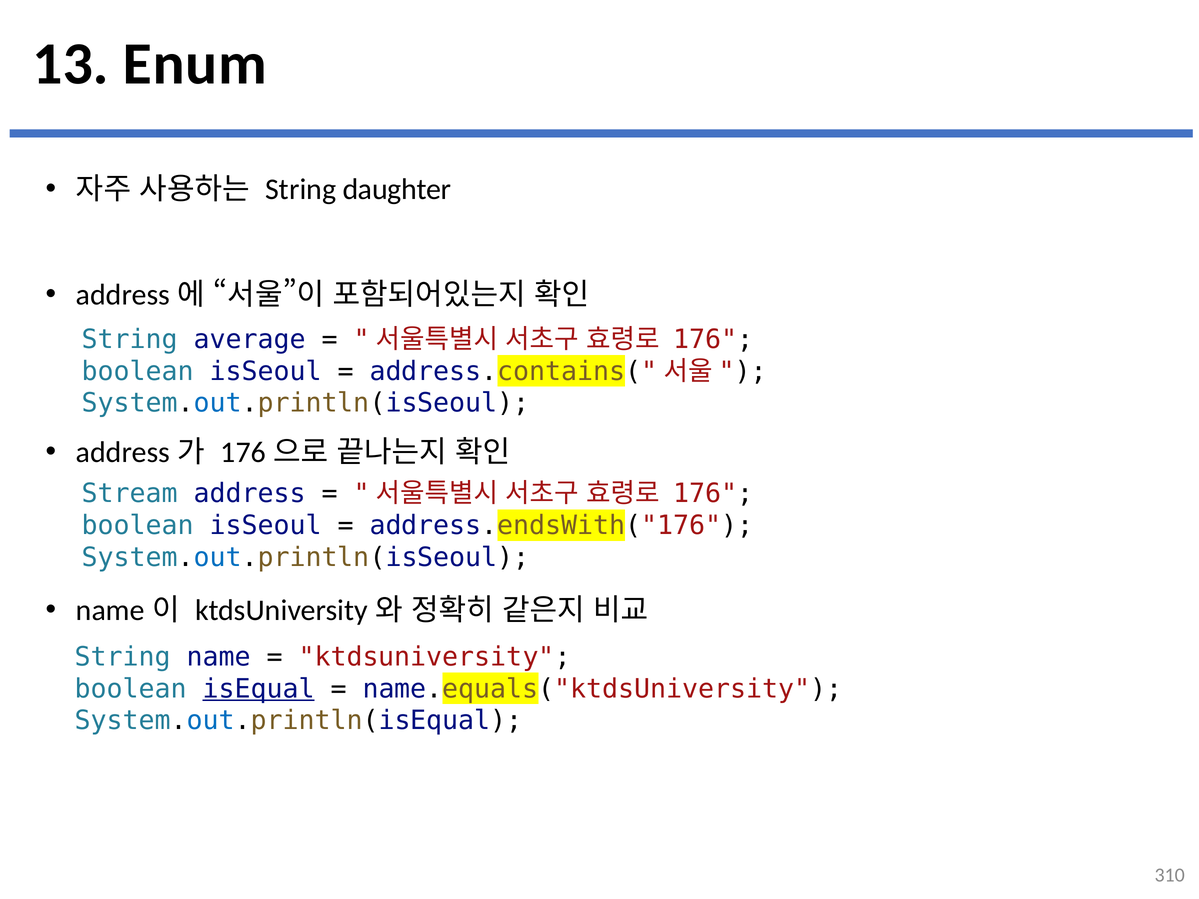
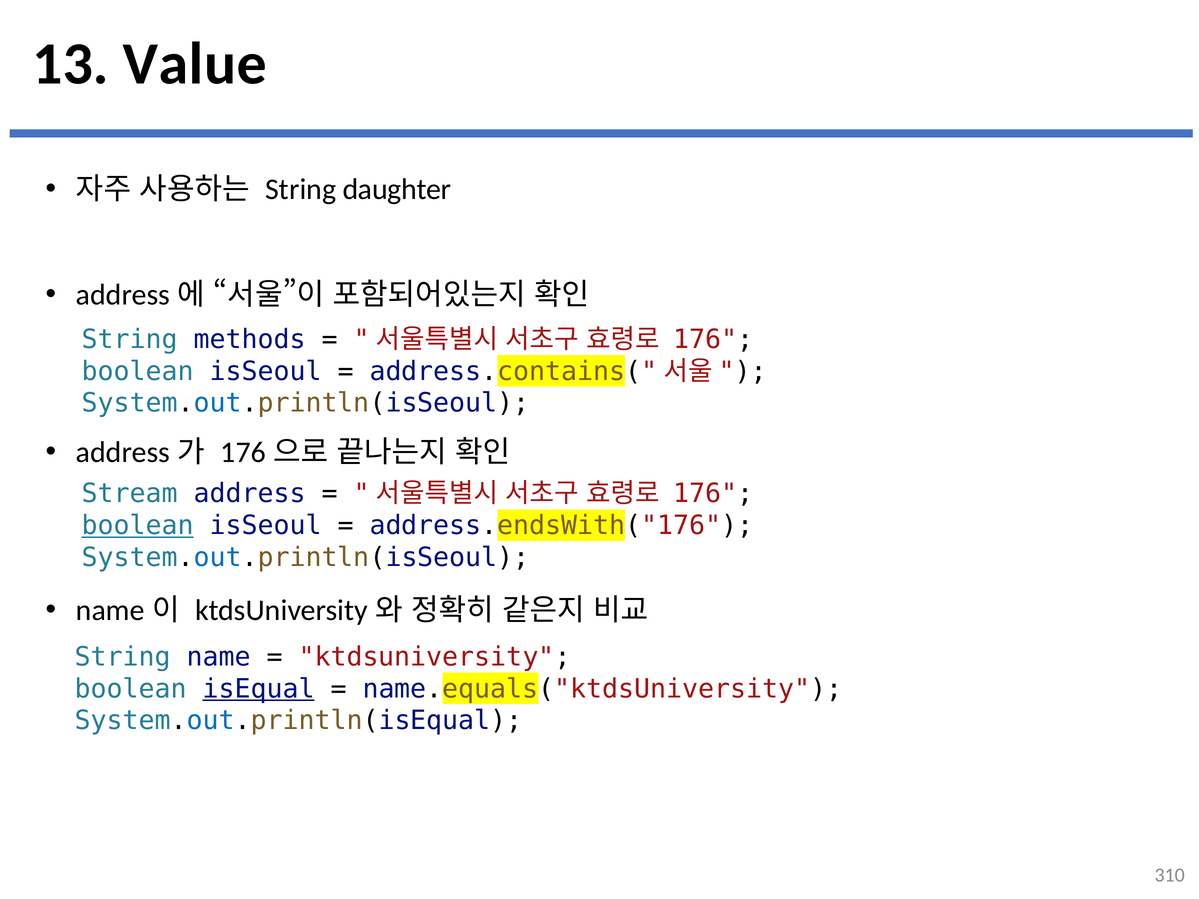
Enum: Enum -> Value
average: average -> methods
boolean at (138, 526) underline: none -> present
